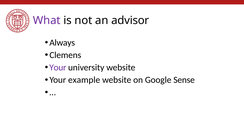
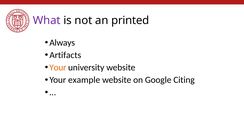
advisor: advisor -> printed
Clemens: Clemens -> Artifacts
Your at (58, 68) colour: purple -> orange
Sense: Sense -> Citing
